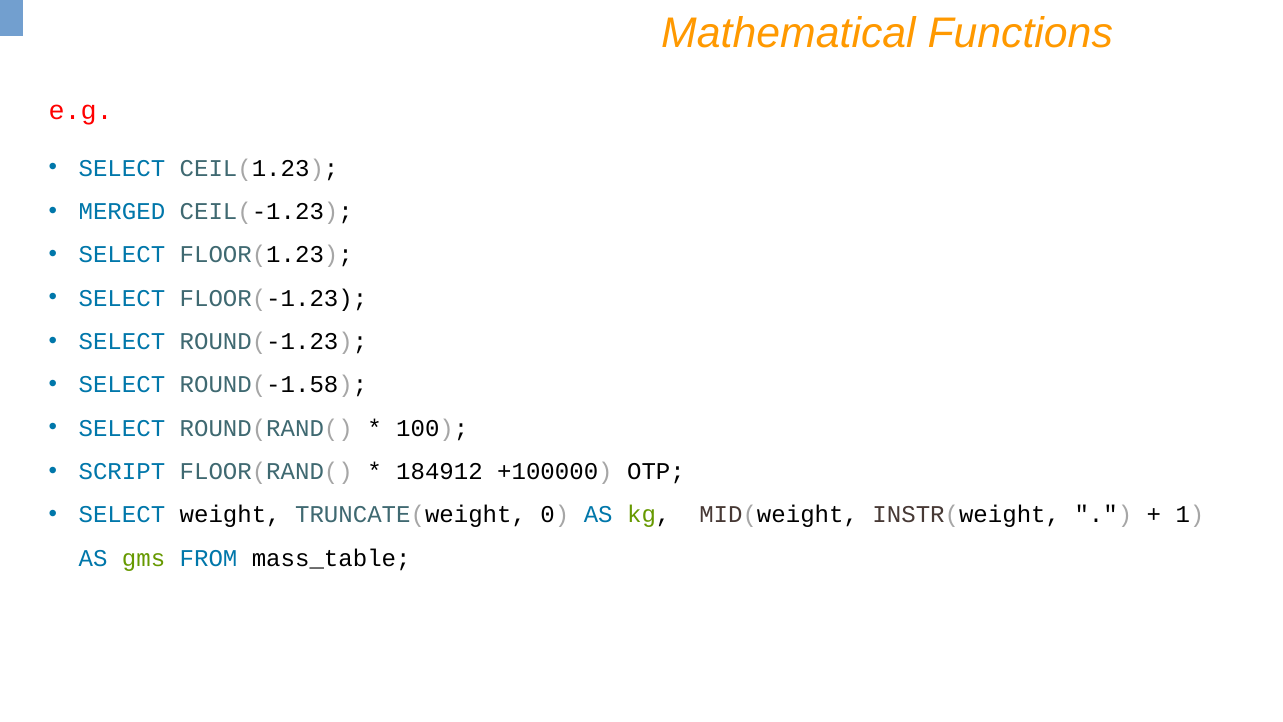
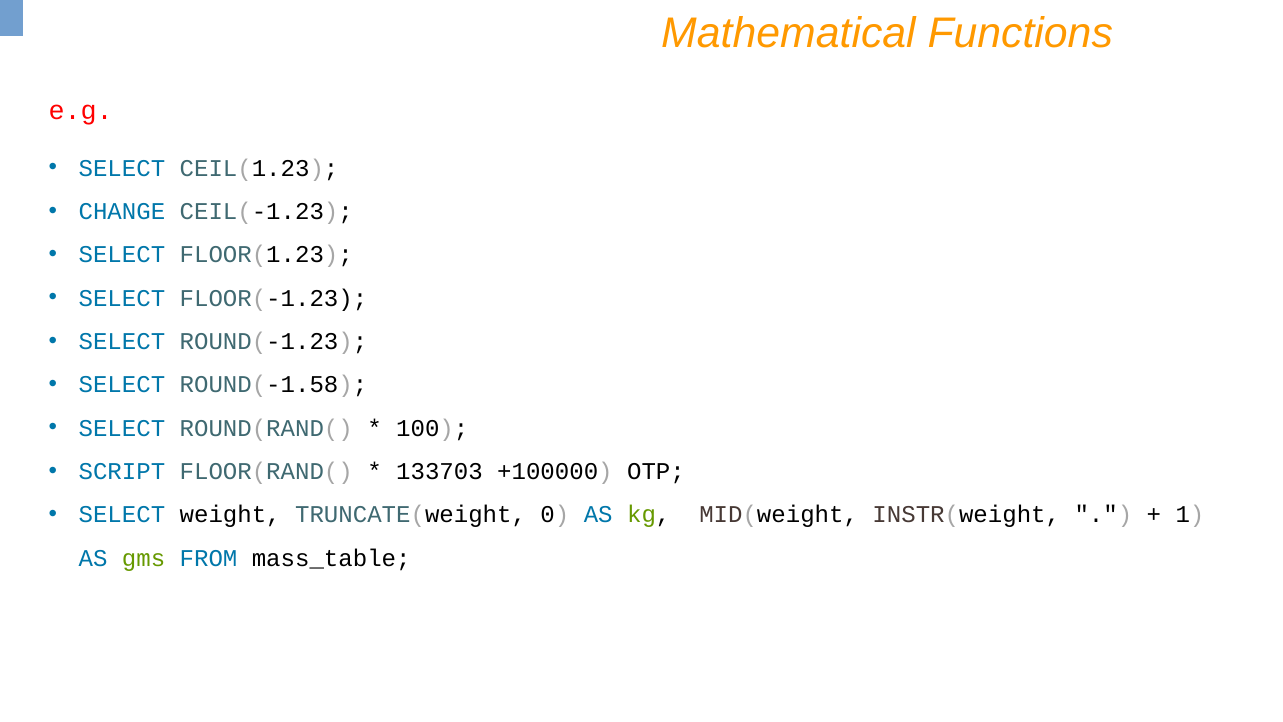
MERGED: MERGED -> CHANGE
184912: 184912 -> 133703
